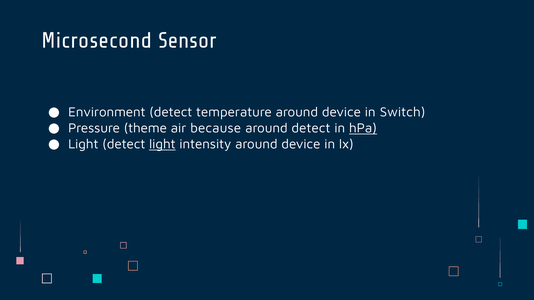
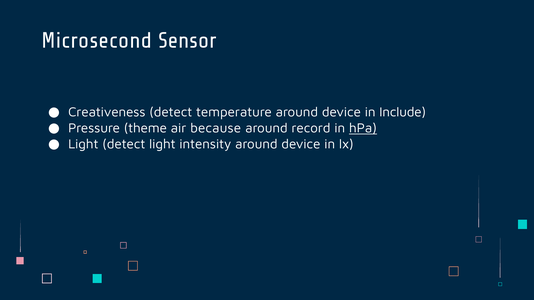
Environment: Environment -> Creativeness
Switch: Switch -> Include
around detect: detect -> record
light at (162, 144) underline: present -> none
